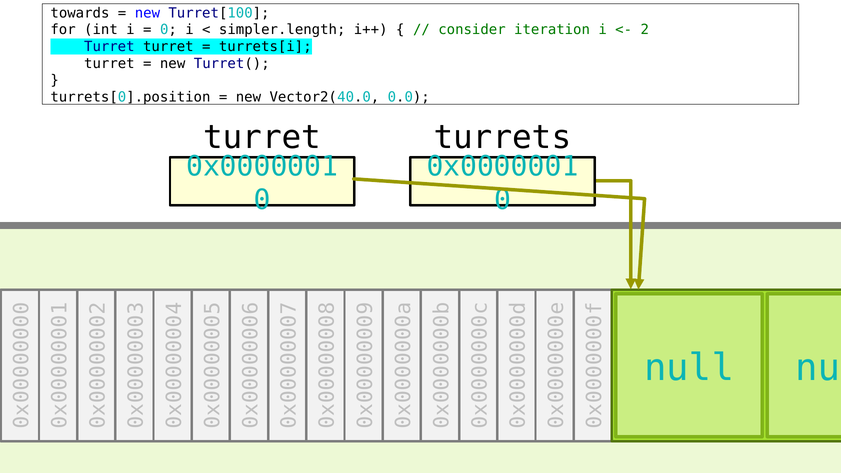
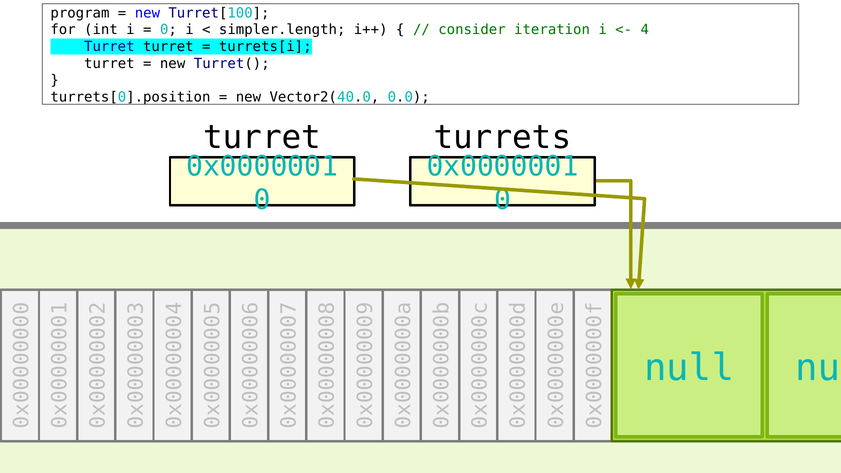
towards: towards -> program
2 at (645, 30): 2 -> 4
